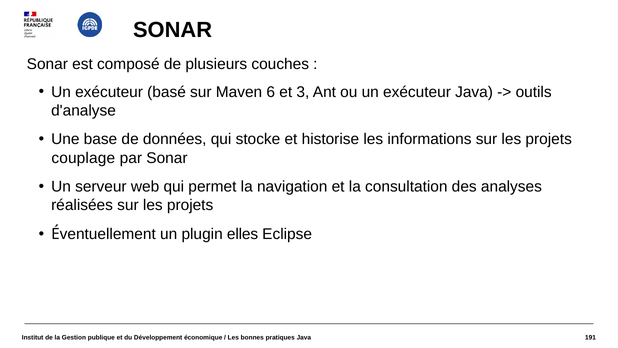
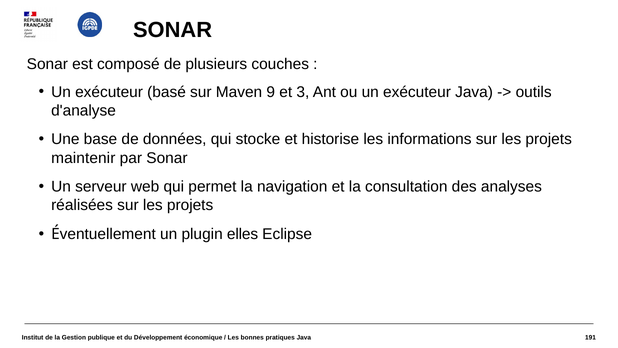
6: 6 -> 9
couplage: couplage -> maintenir
